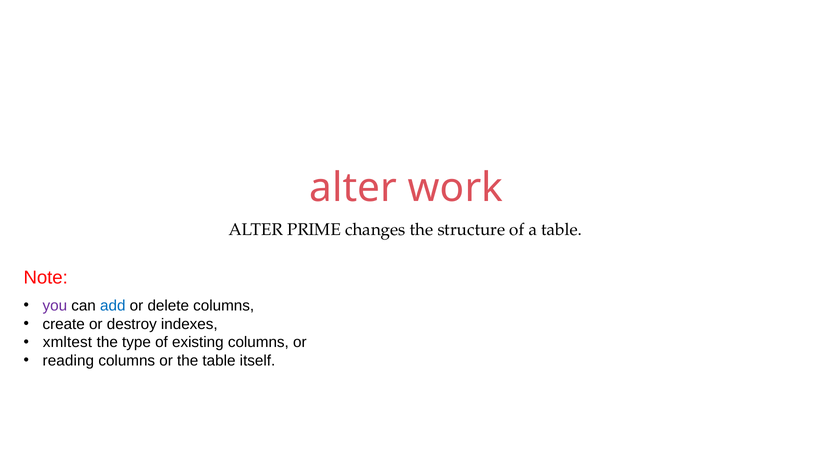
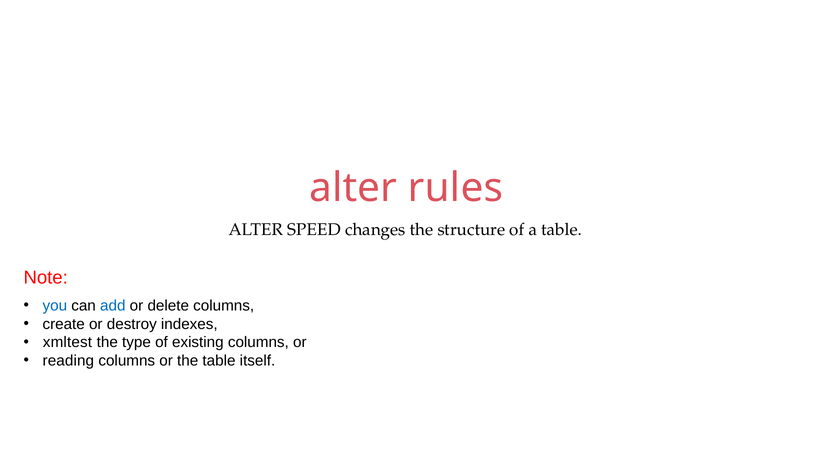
work: work -> rules
PRIME: PRIME -> SPEED
you colour: purple -> blue
